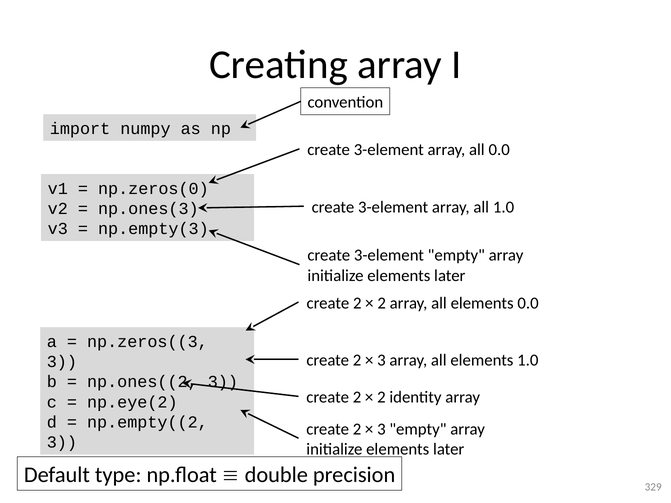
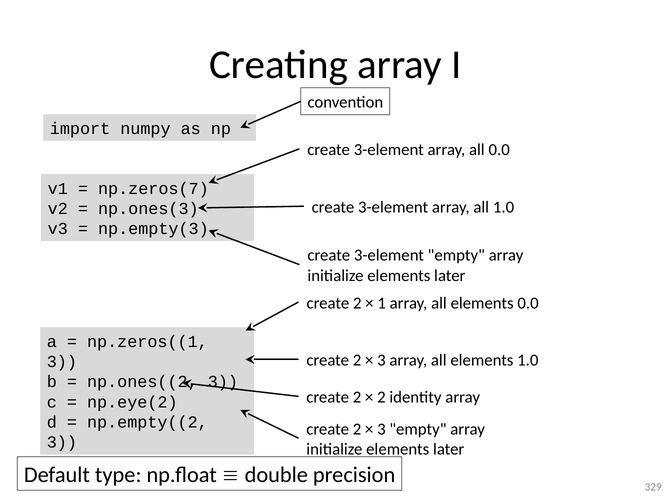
np.zeros(0: np.zeros(0 -> np.zeros(7
2 at (382, 303): 2 -> 1
np.zeros((3: np.zeros((3 -> np.zeros((1
